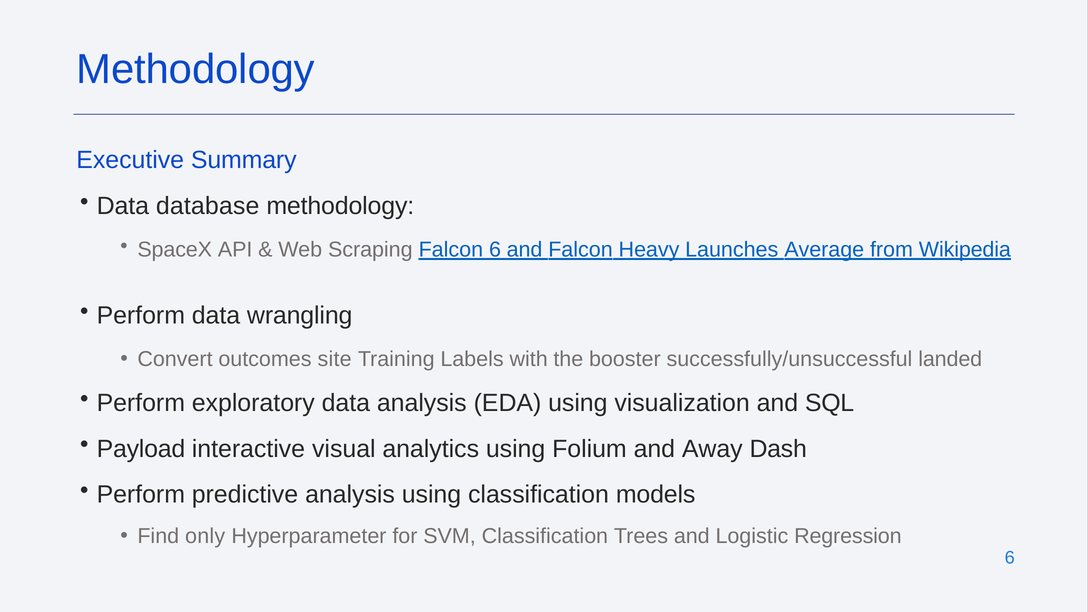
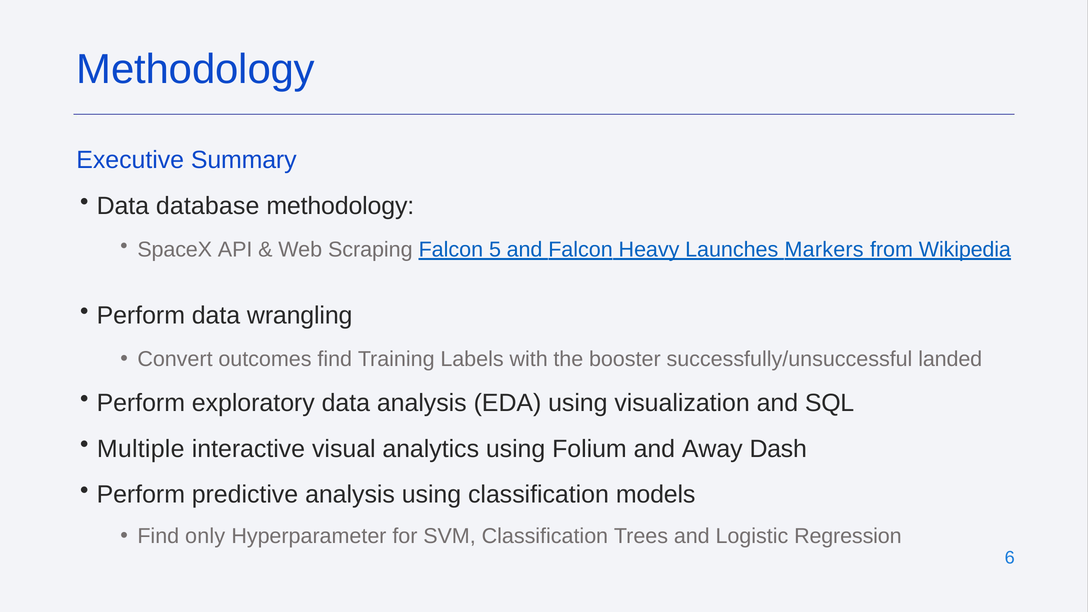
Falcon 6: 6 -> 5
Average: Average -> Markers
outcomes site: site -> find
Payload: Payload -> Multiple
